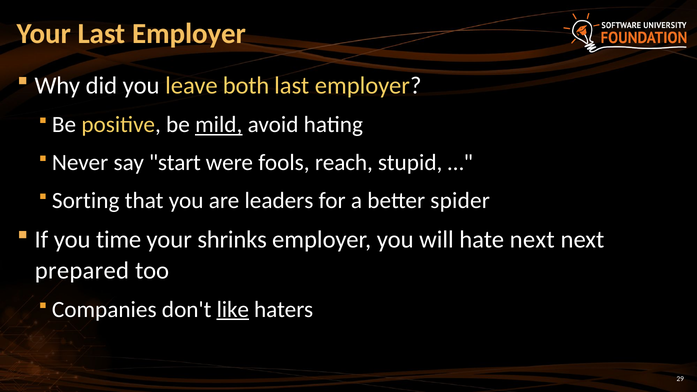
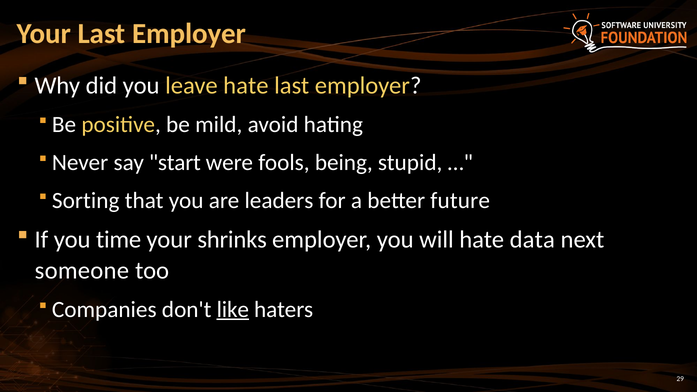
leave both: both -> hate
mild underline: present -> none
reach: reach -> being
spider: spider -> future
hate next: next -> data
prepared: prepared -> someone
